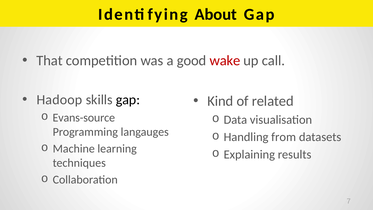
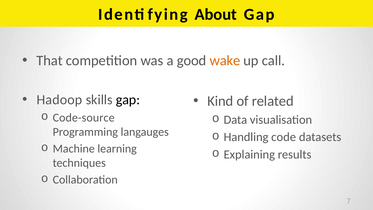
wake colour: red -> orange
Evans-source: Evans-source -> Code-source
from: from -> code
